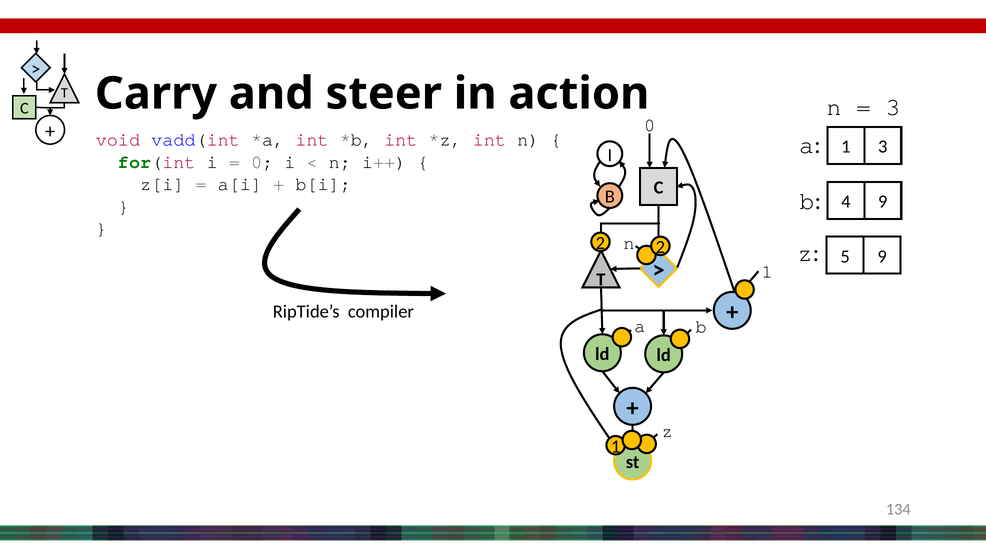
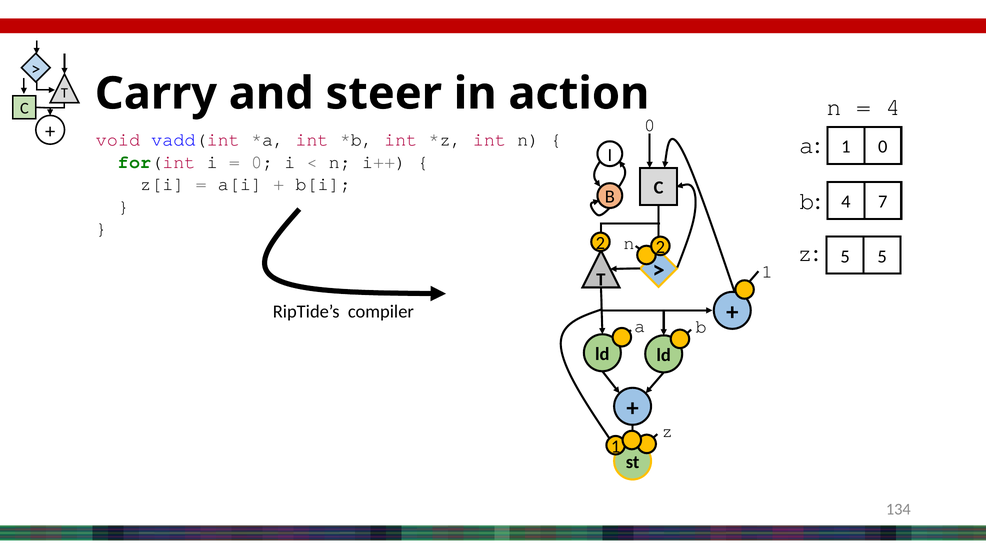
3 at (893, 107): 3 -> 4
1 3: 3 -> 0
4 9: 9 -> 7
5 9: 9 -> 5
